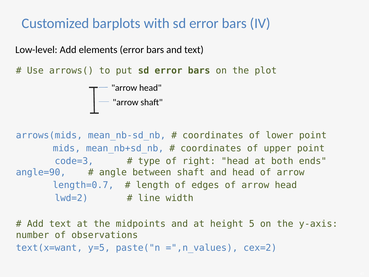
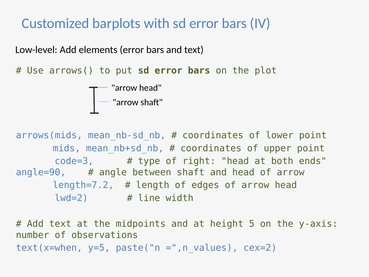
length=0.7: length=0.7 -> length=7.2
text(x=want: text(x=want -> text(x=when
